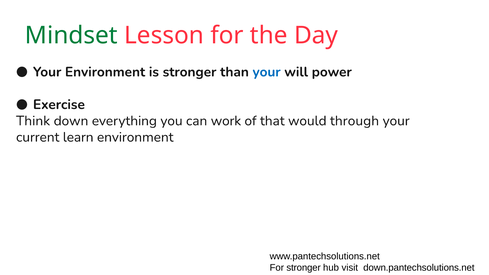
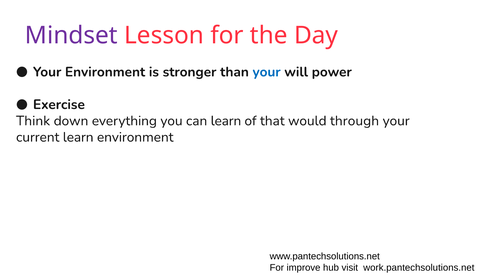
Mindset colour: green -> purple
can work: work -> learn
For stronger: stronger -> improve
down.pantechsolutions.net: down.pantechsolutions.net -> work.pantechsolutions.net
